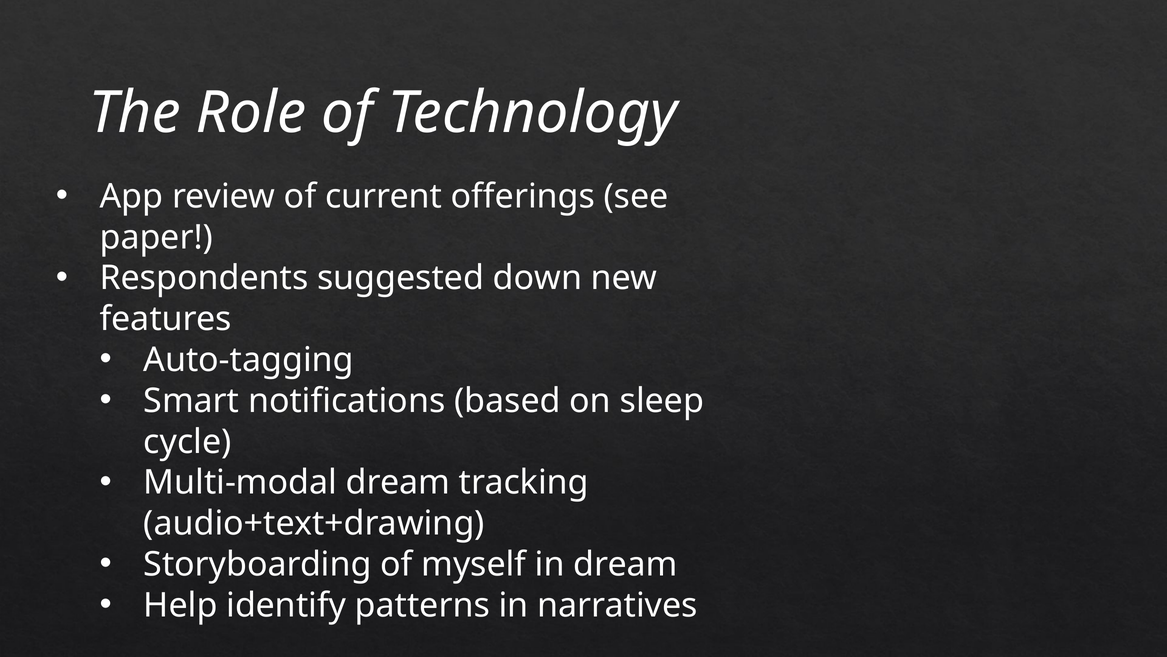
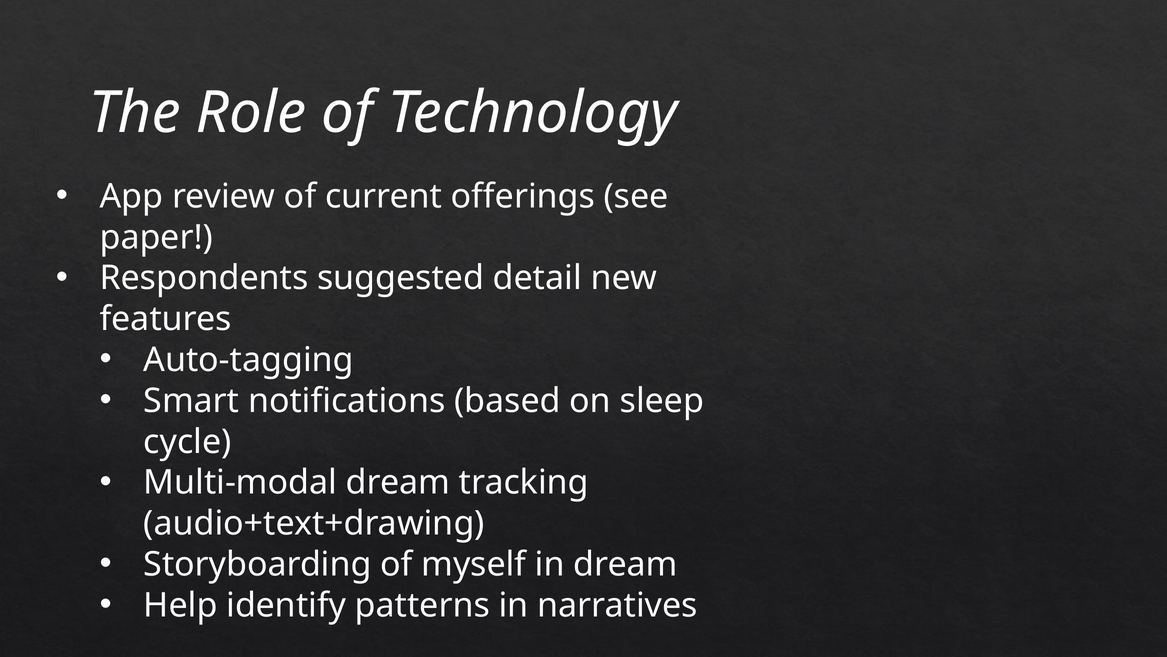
down: down -> detail
